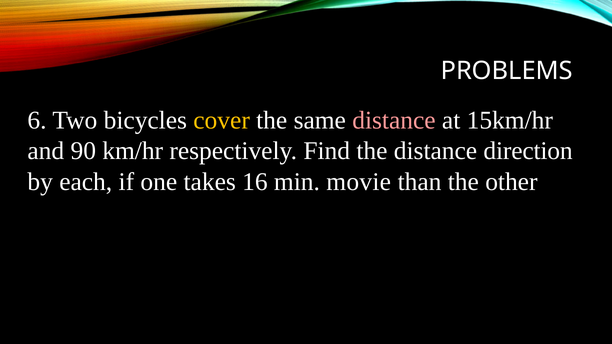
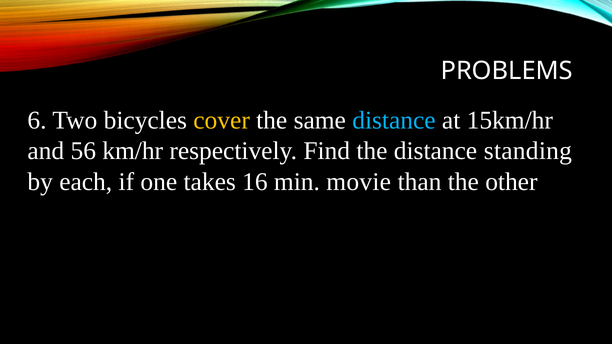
distance at (394, 121) colour: pink -> light blue
90: 90 -> 56
direction: direction -> standing
